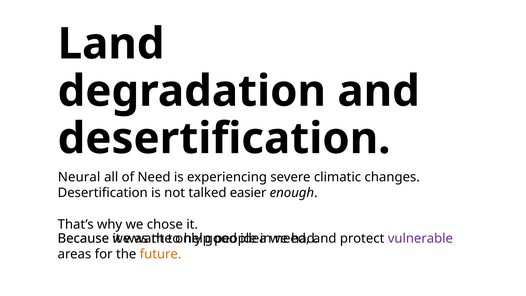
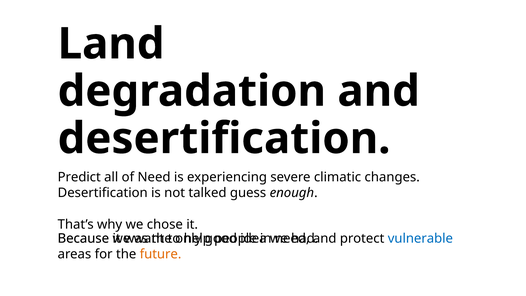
Neural: Neural -> Predict
easier: easier -> guess
vulnerable colour: purple -> blue
